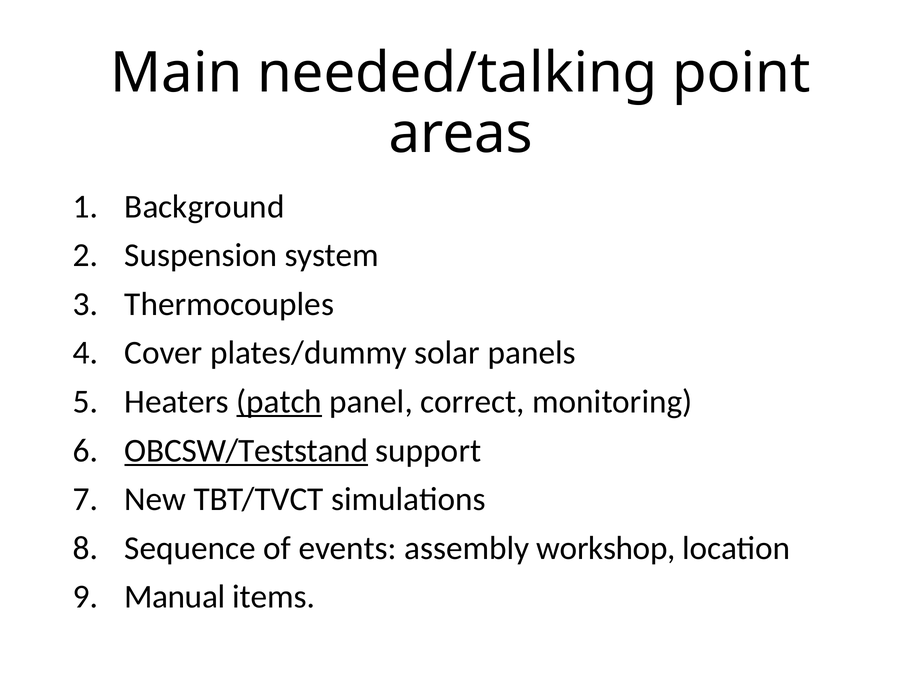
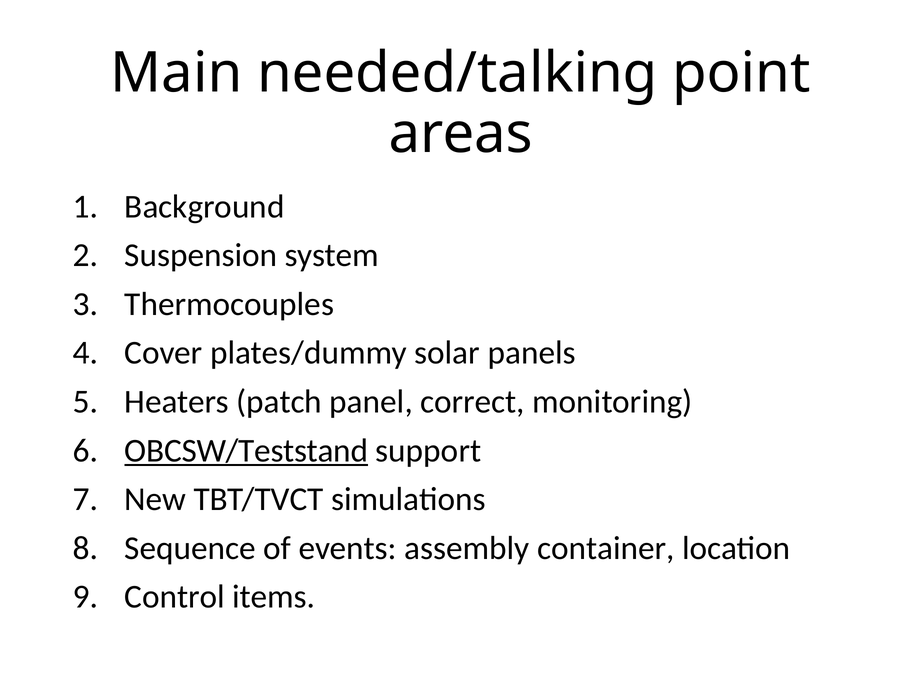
patch underline: present -> none
workshop: workshop -> container
Manual: Manual -> Control
